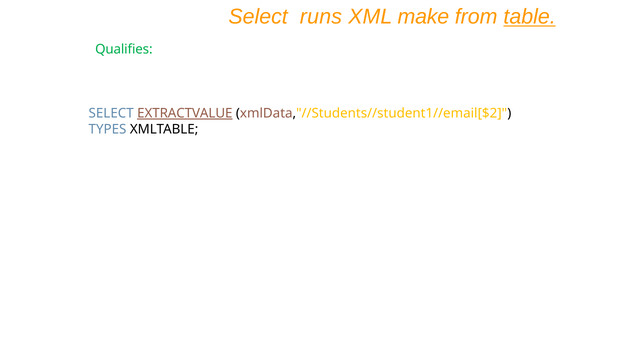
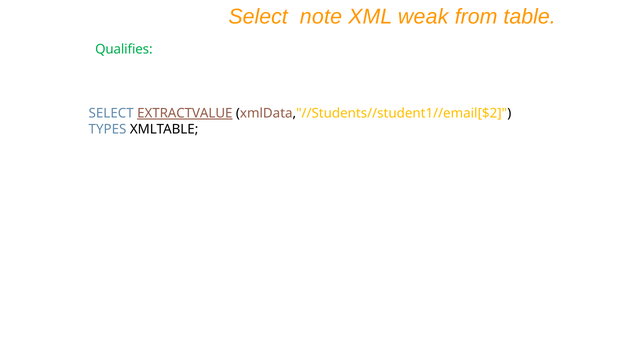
runs: runs -> note
make: make -> weak
table underline: present -> none
